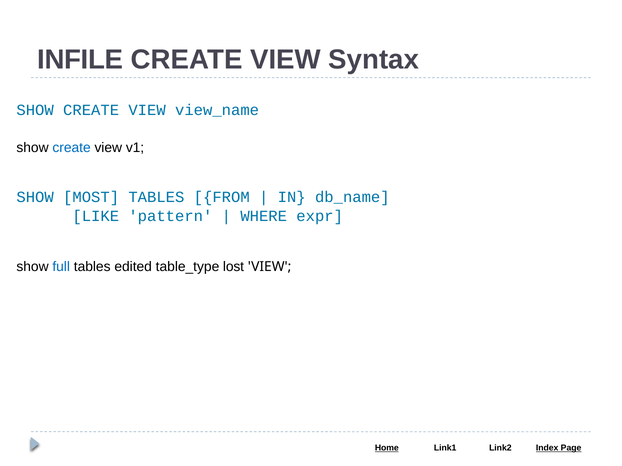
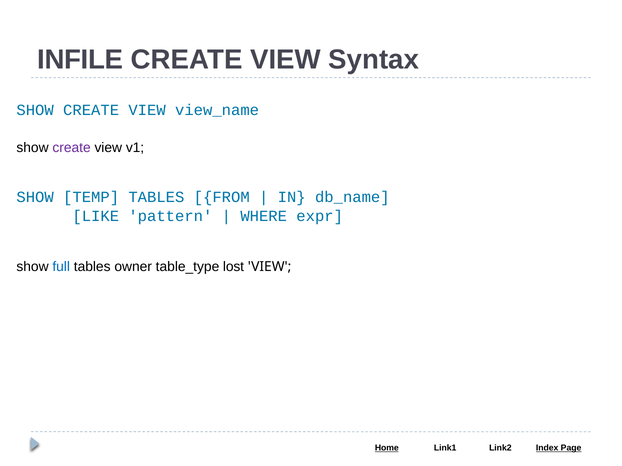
create at (72, 148) colour: blue -> purple
MOST: MOST -> TEMP
edited: edited -> owner
